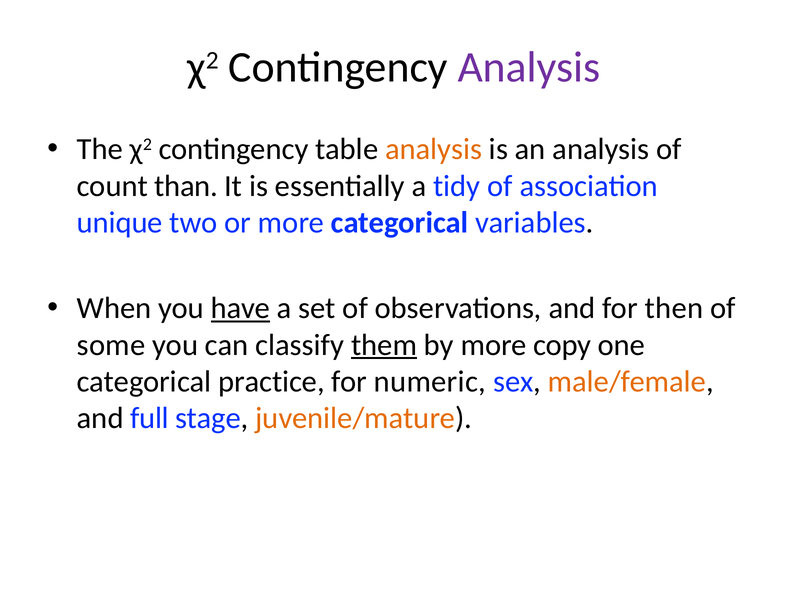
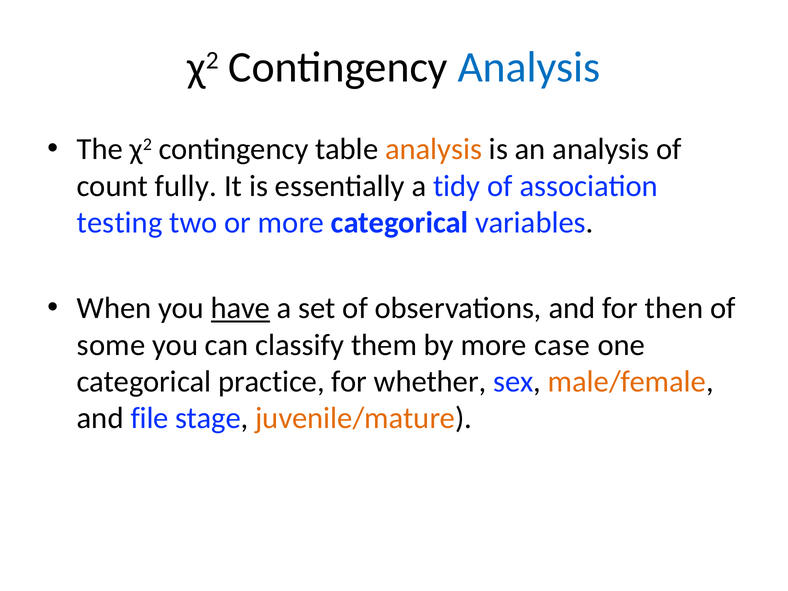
Analysis at (529, 67) colour: purple -> blue
than: than -> fully
unique: unique -> testing
them underline: present -> none
copy: copy -> case
numeric: numeric -> whether
full: full -> file
